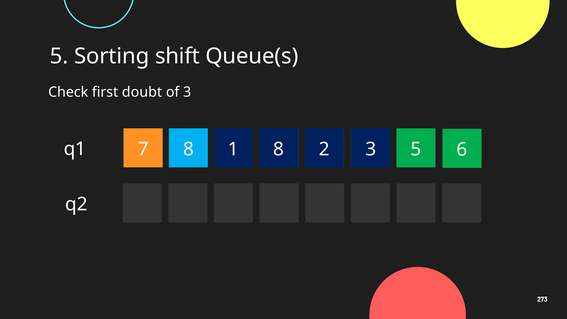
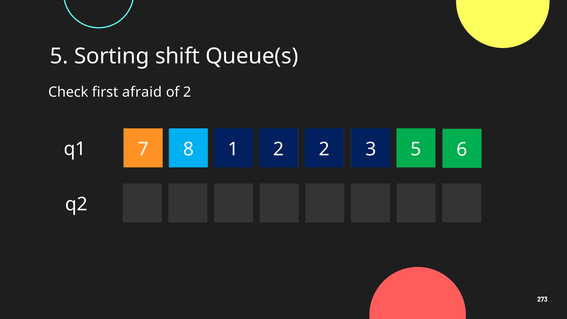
doubt: doubt -> afraid
of 3: 3 -> 2
1 8: 8 -> 2
